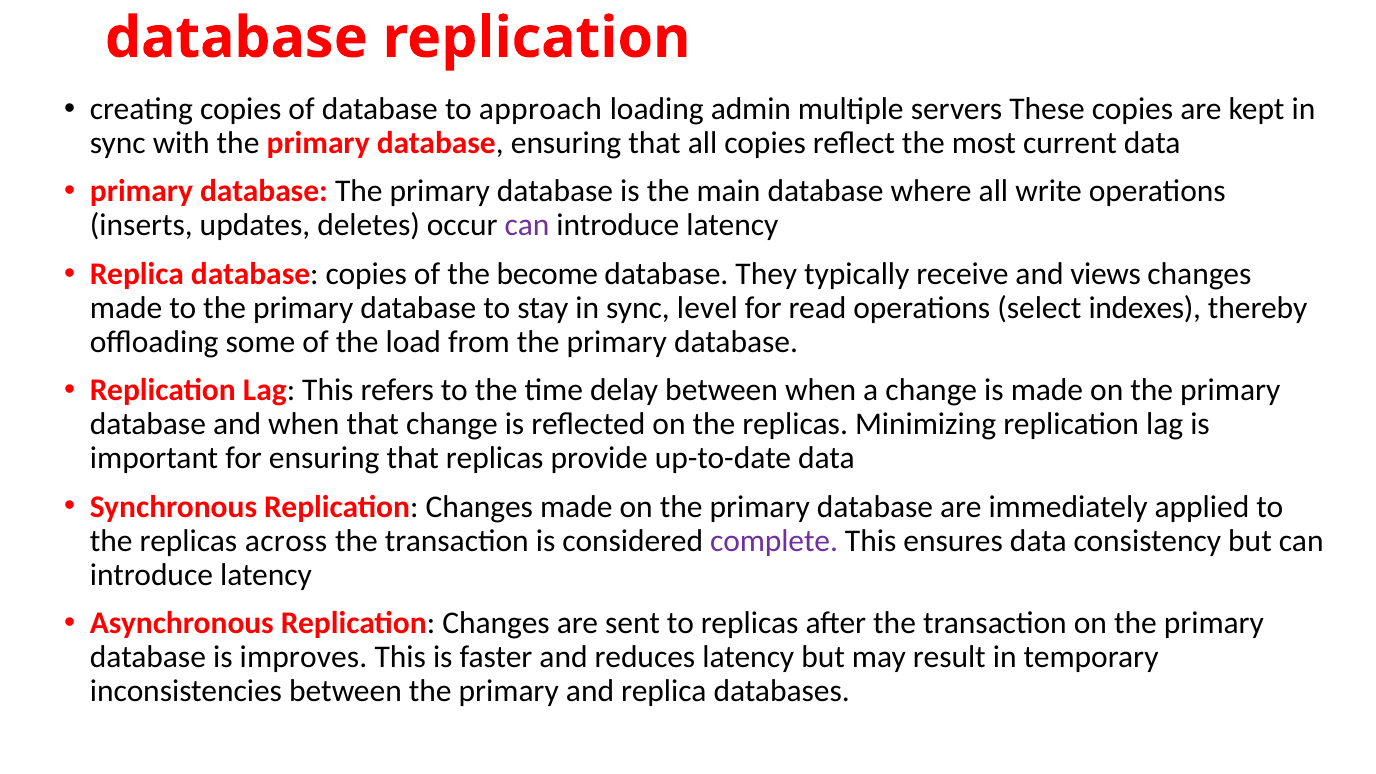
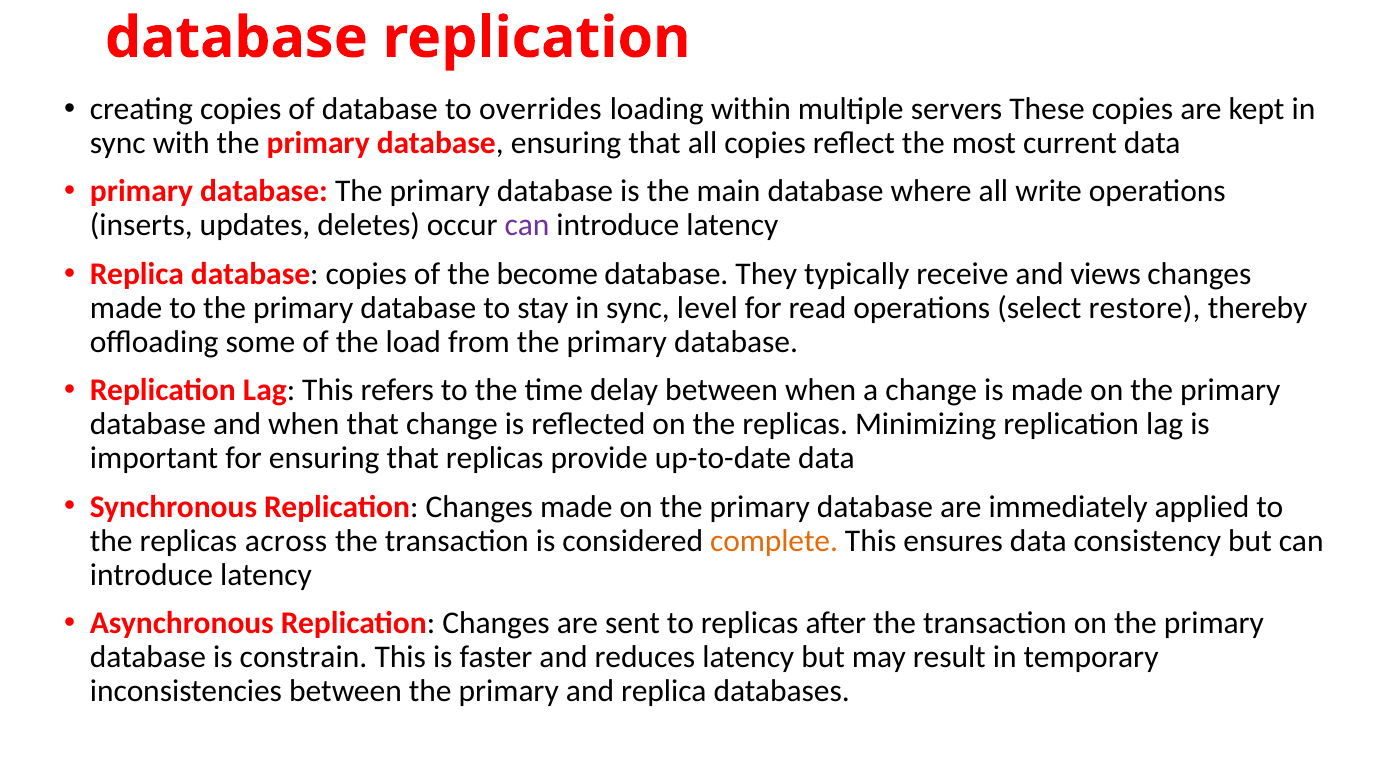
approach: approach -> overrides
admin: admin -> within
indexes: indexes -> restore
complete colour: purple -> orange
improves: improves -> constrain
